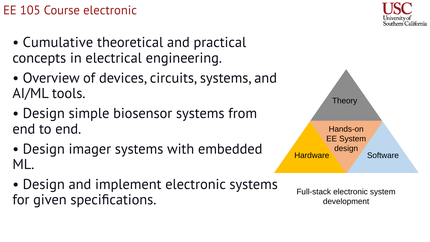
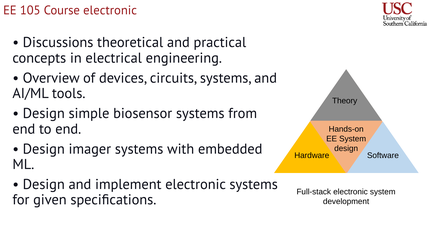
Cumulative: Cumulative -> Discussions
